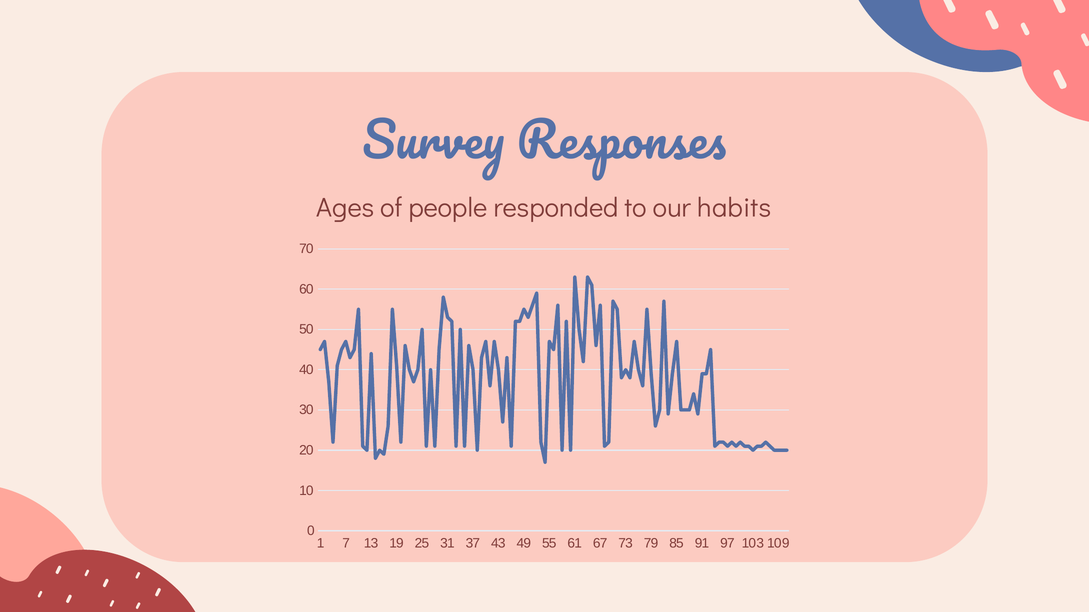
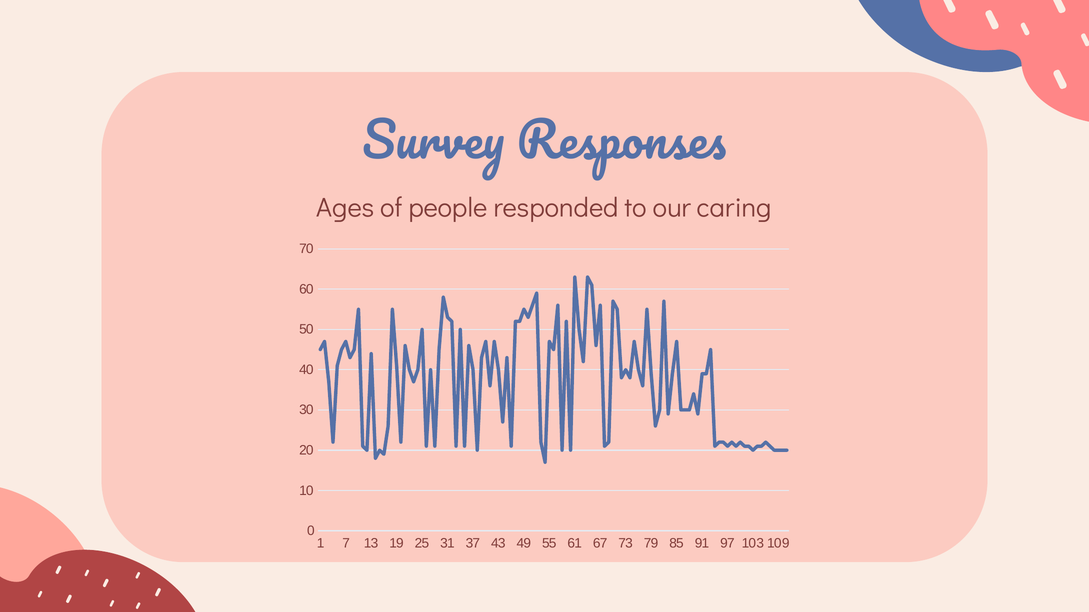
habits: habits -> caring
